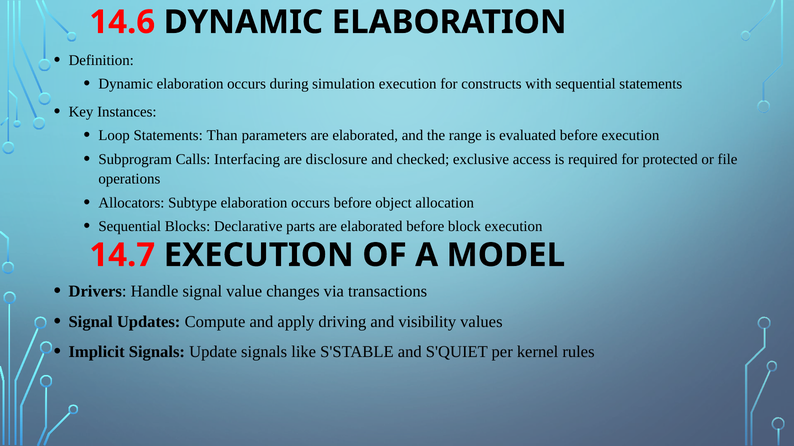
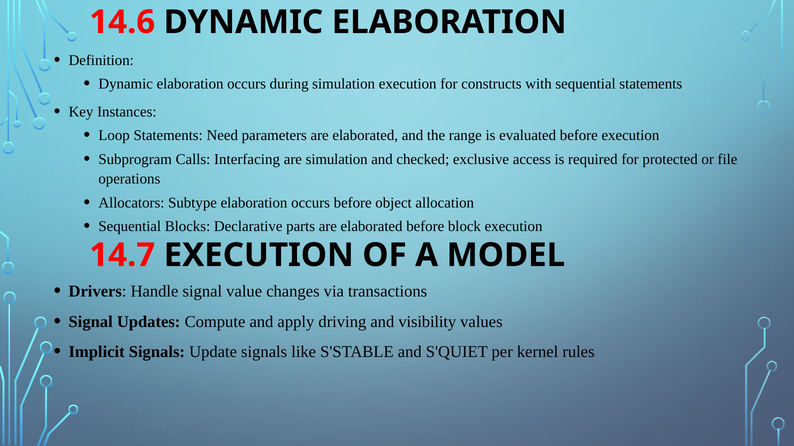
Than: Than -> Need
are disclosure: disclosure -> simulation
